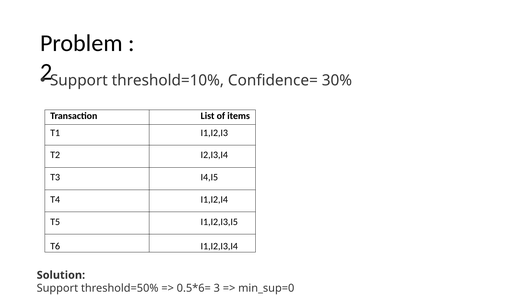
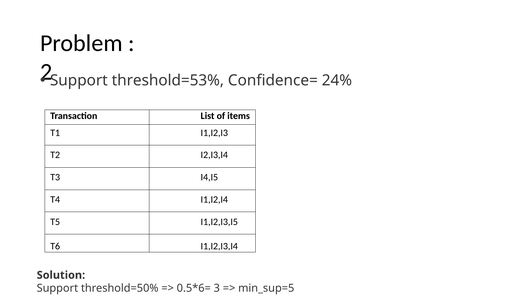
threshold=10%: threshold=10% -> threshold=53%
30%: 30% -> 24%
min_sup=0: min_sup=0 -> min_sup=5
